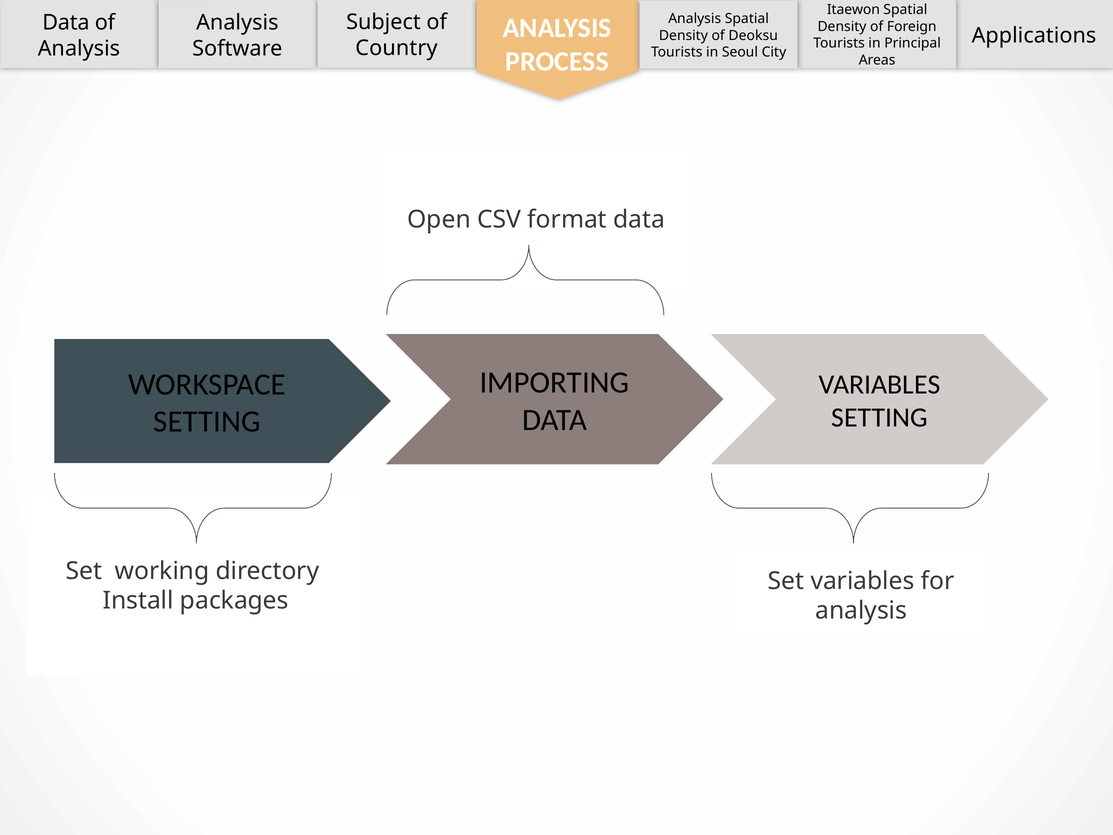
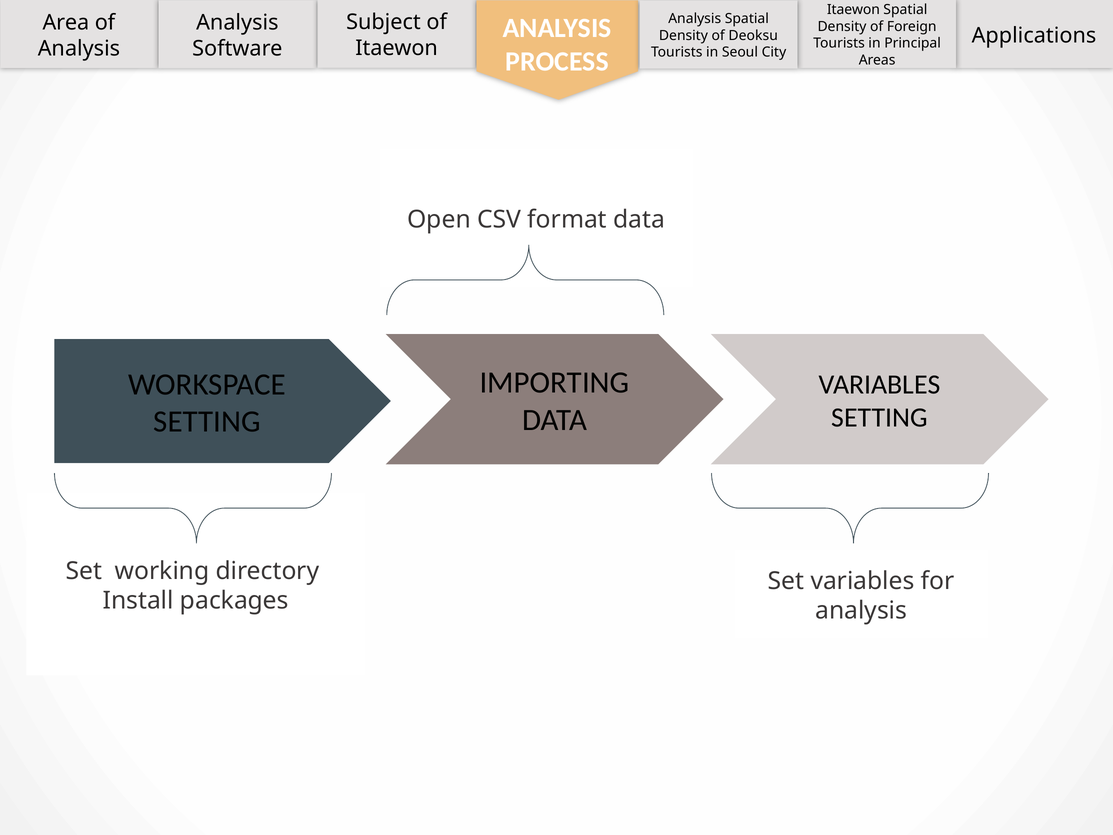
Data at (66, 22): Data -> Area
Country at (396, 48): Country -> Itaewon
